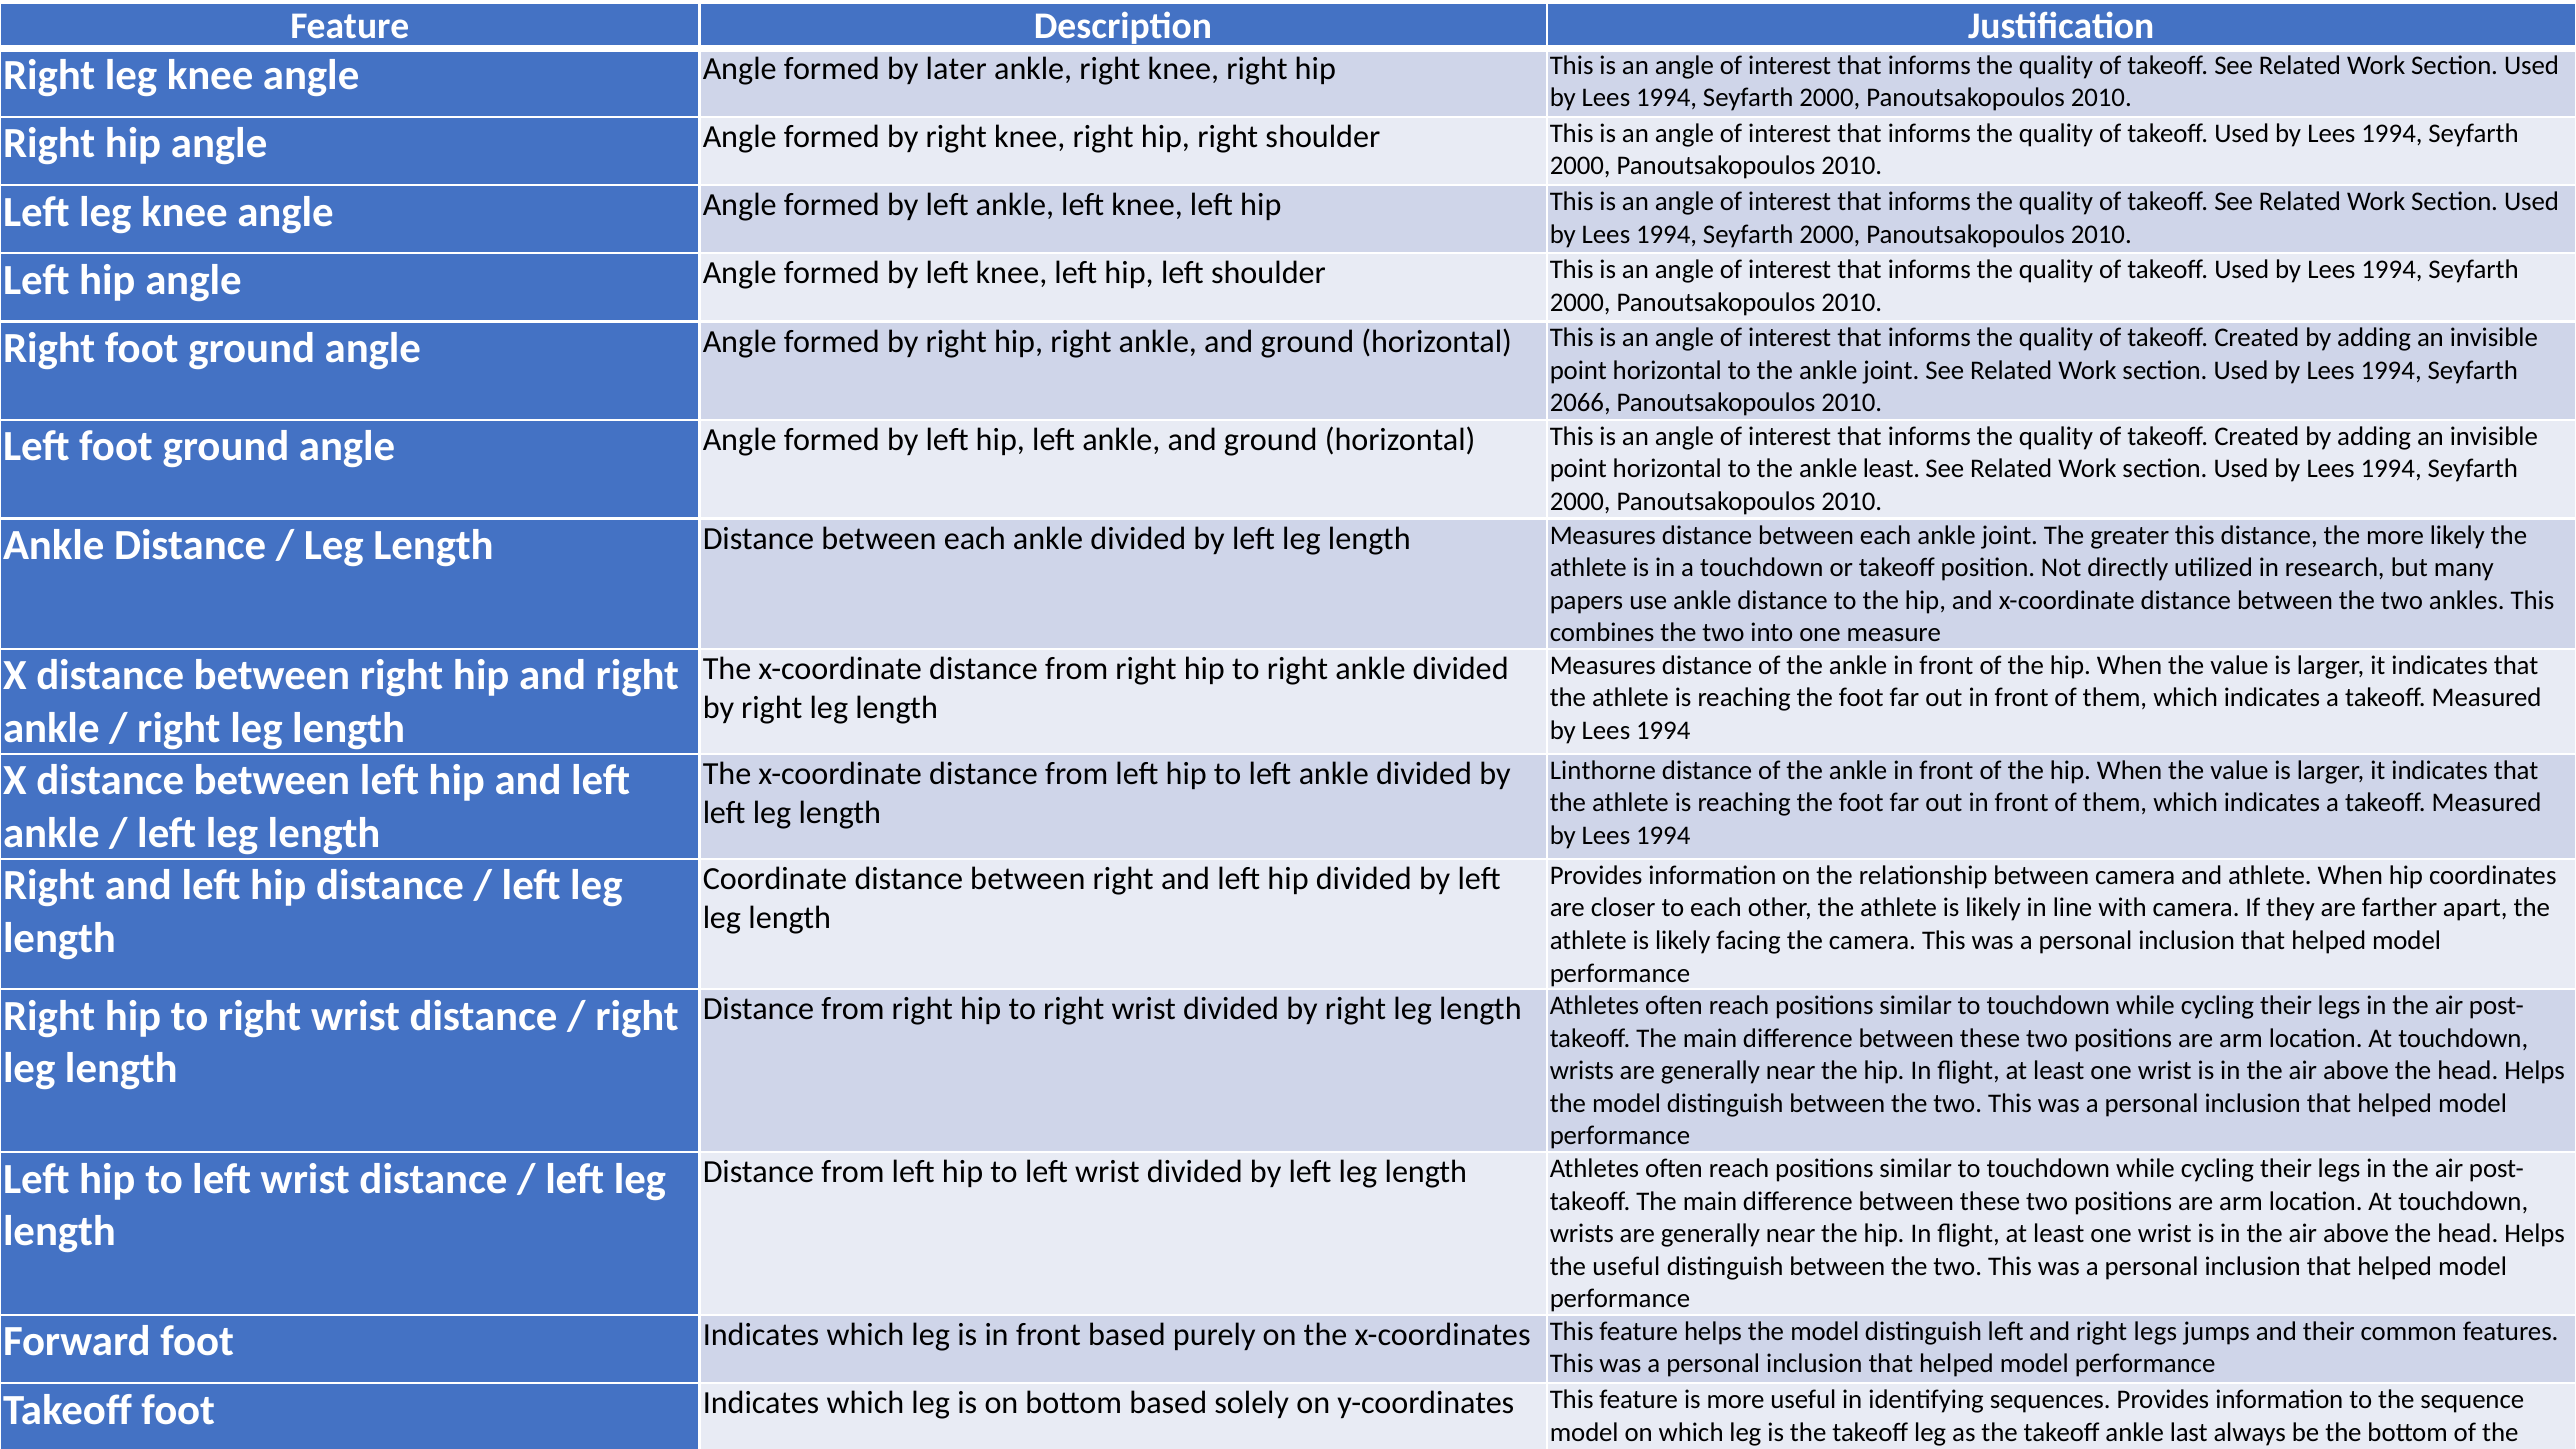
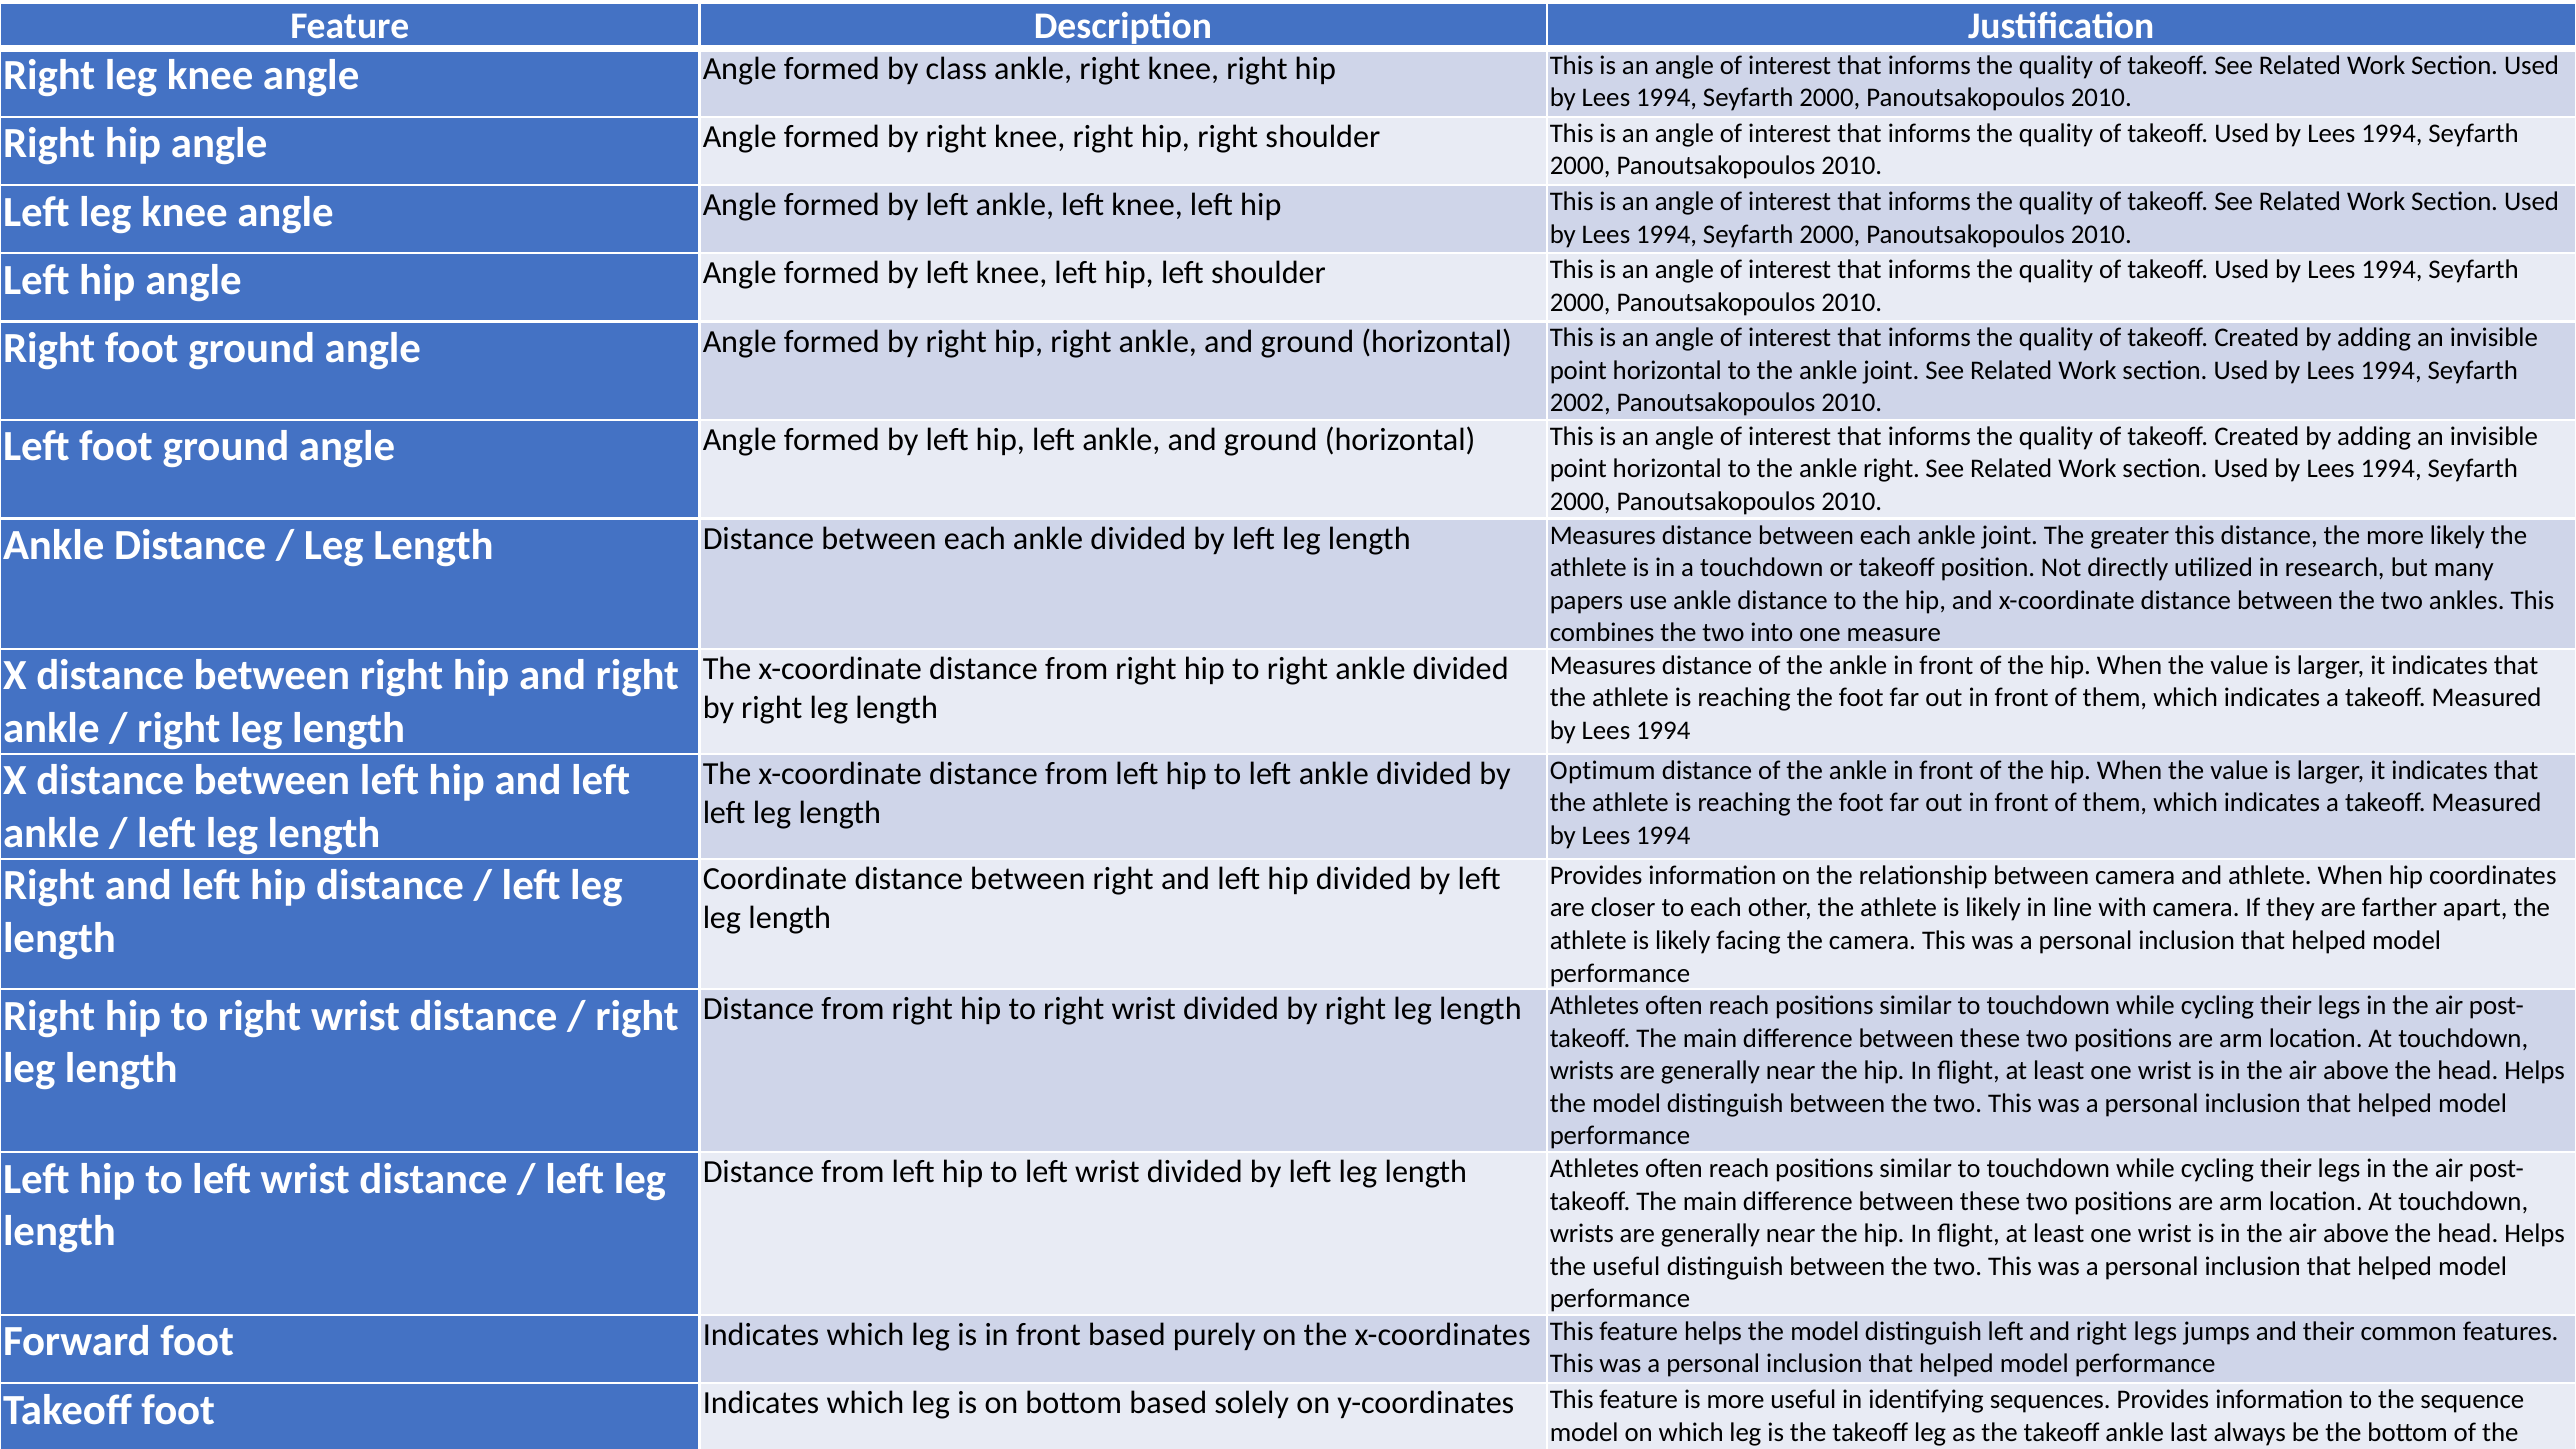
later: later -> class
2066: 2066 -> 2002
the ankle least: least -> right
Linthorne: Linthorne -> Optimum
